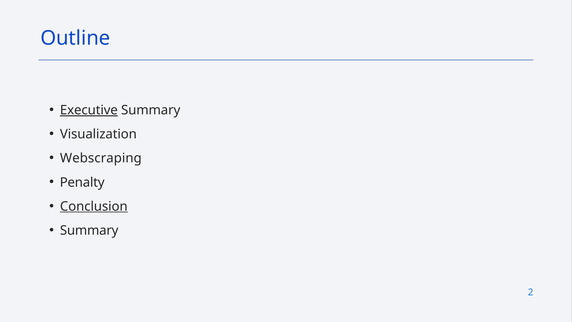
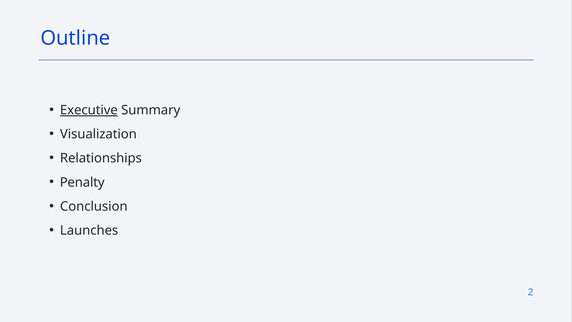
Webscraping: Webscraping -> Relationships
Conclusion underline: present -> none
Summary at (89, 230): Summary -> Launches
